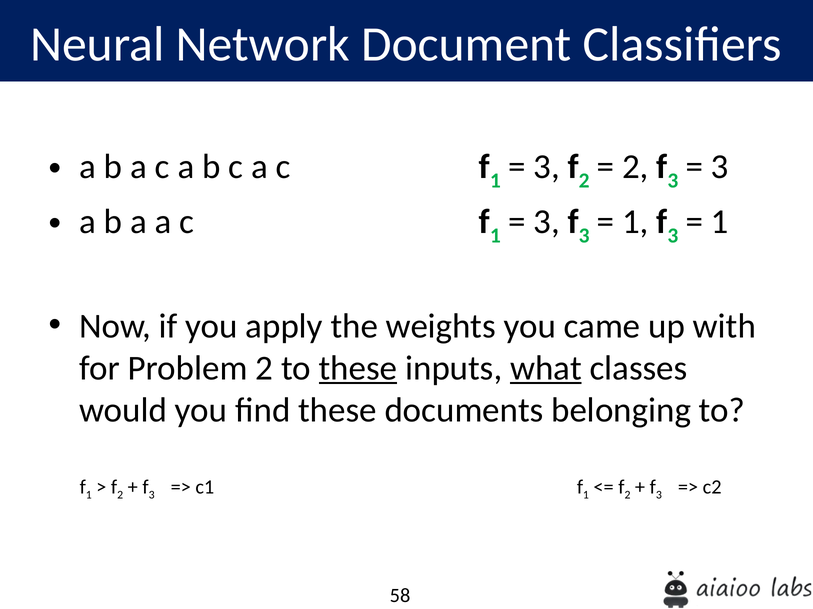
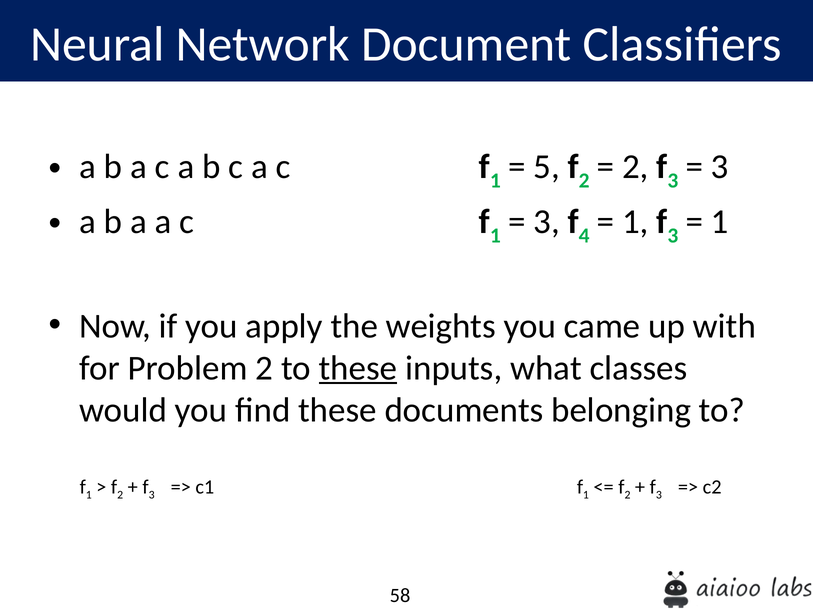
3 at (547, 167): 3 -> 5
3 at (584, 236): 3 -> 4
what underline: present -> none
